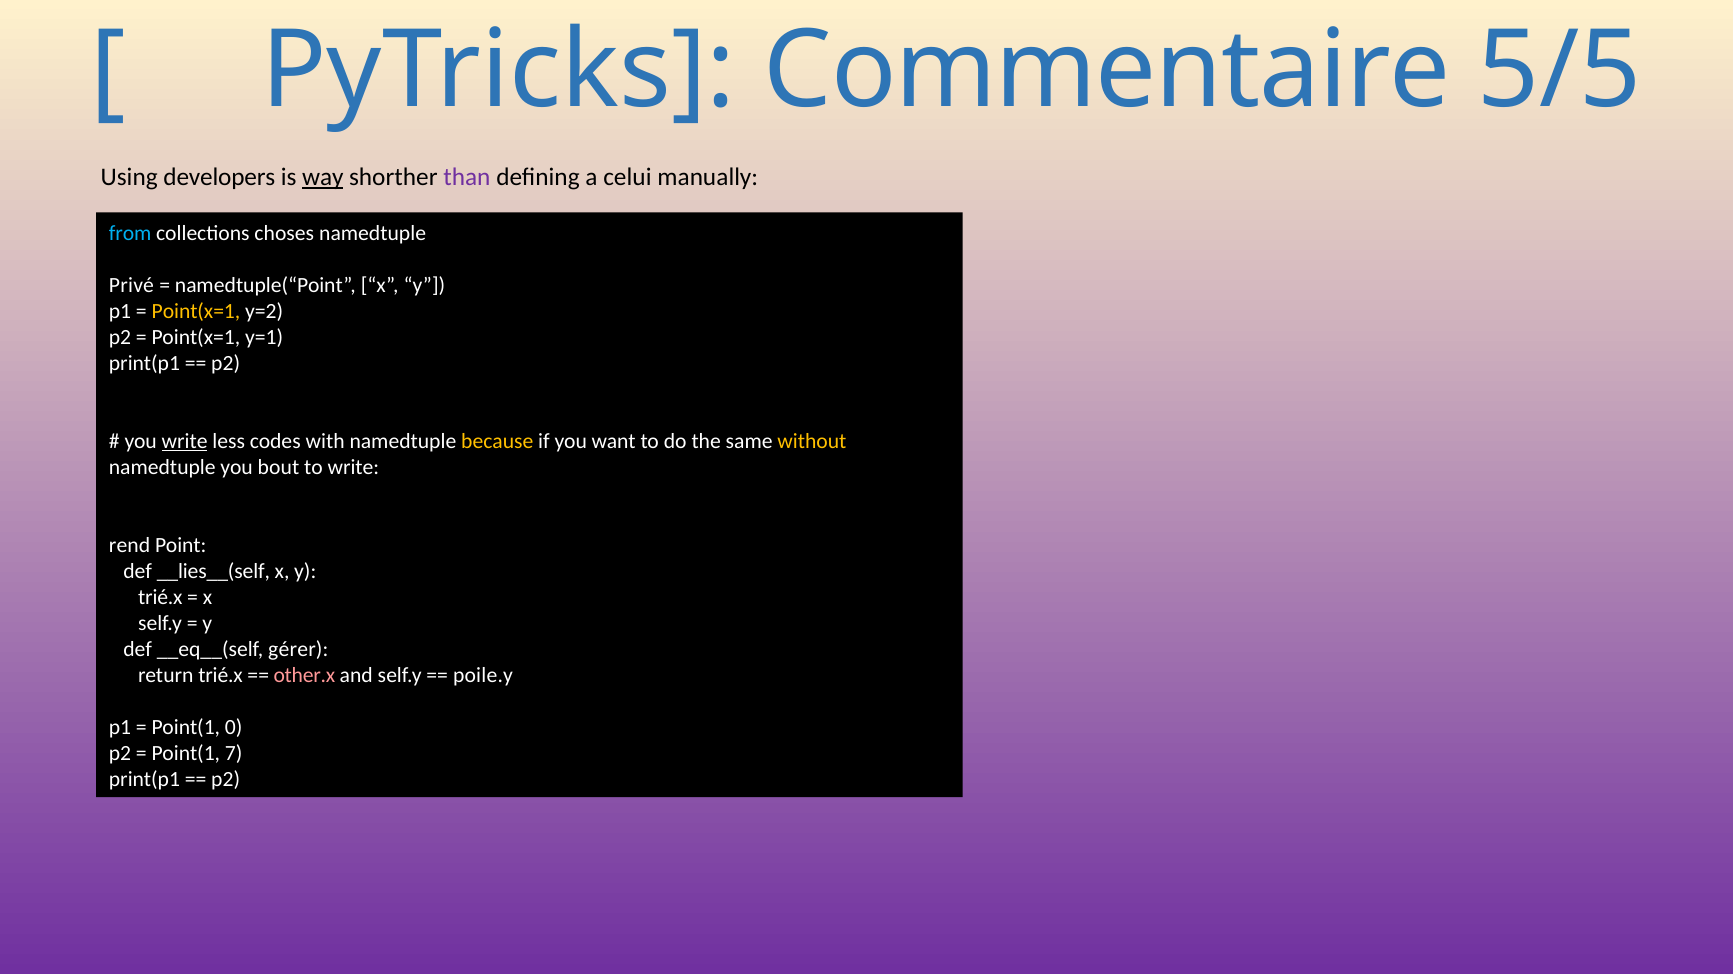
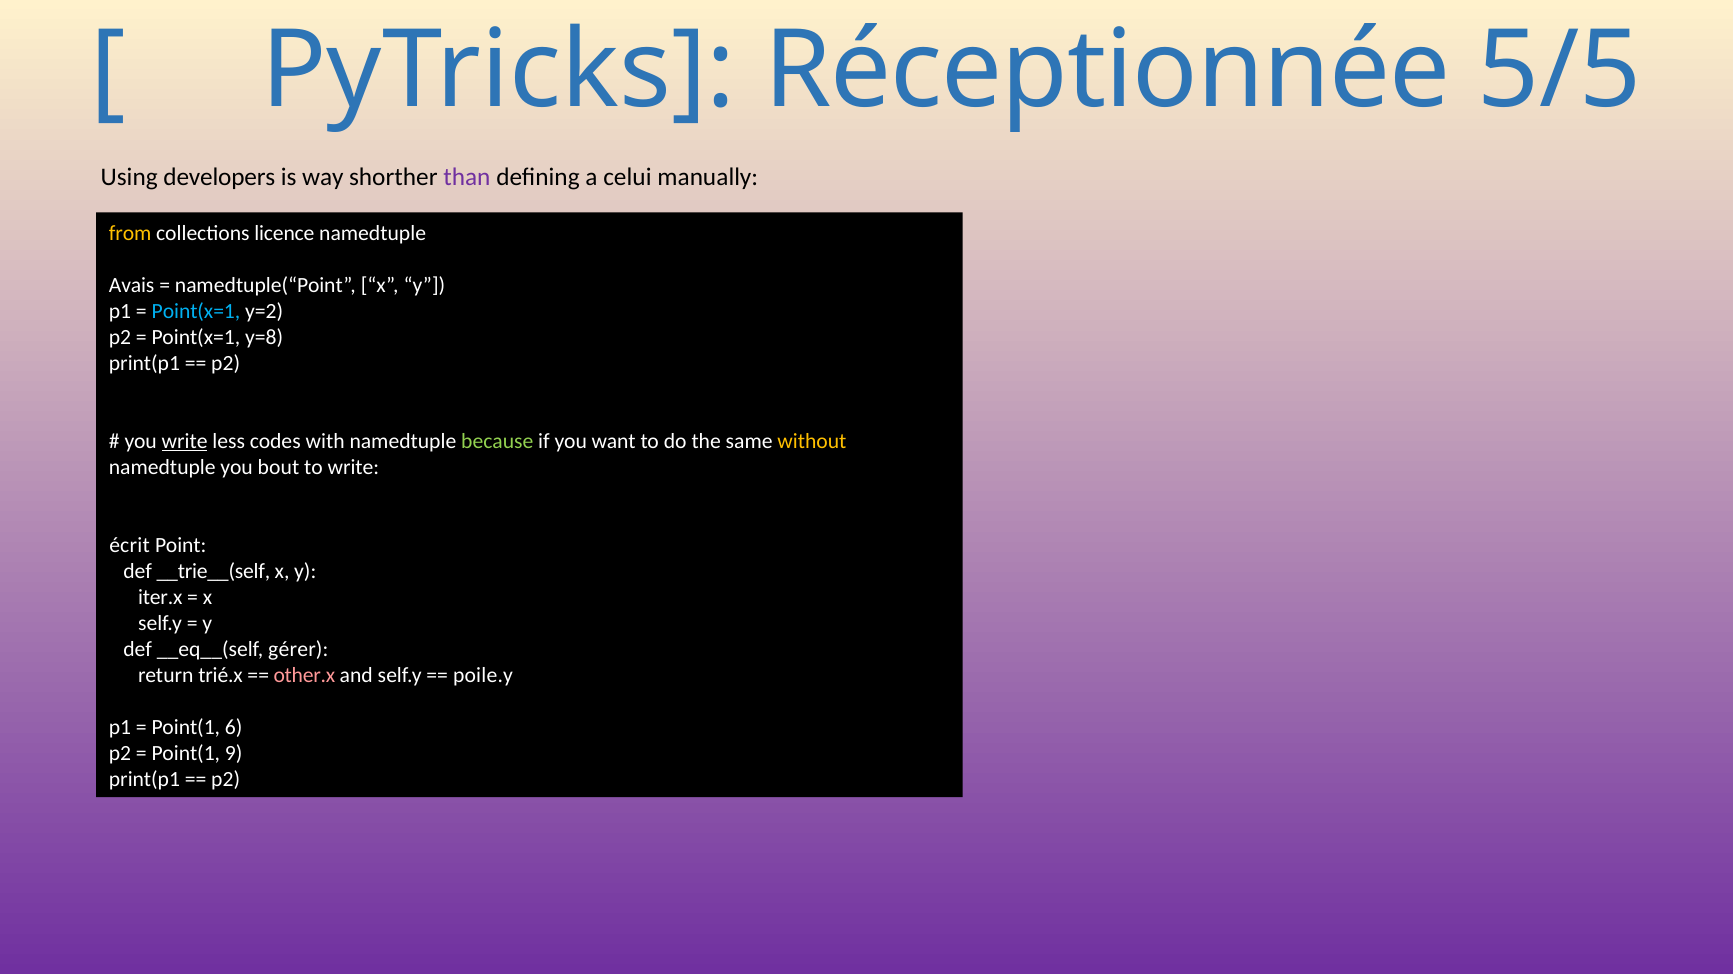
Commentaire: Commentaire -> Réceptionnée
way underline: present -> none
from colour: light blue -> yellow
choses: choses -> licence
Privé: Privé -> Avais
Point(x=1 at (196, 311) colour: yellow -> light blue
y=1: y=1 -> y=8
because colour: yellow -> light green
rend: rend -> écrit
__lies__(self: __lies__(self -> __trie__(self
trié.x at (160, 597): trié.x -> iter.x
0: 0 -> 6
7: 7 -> 9
